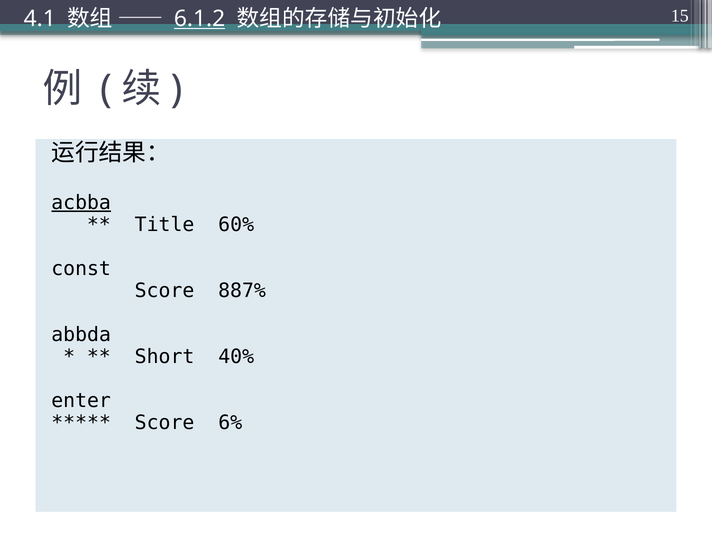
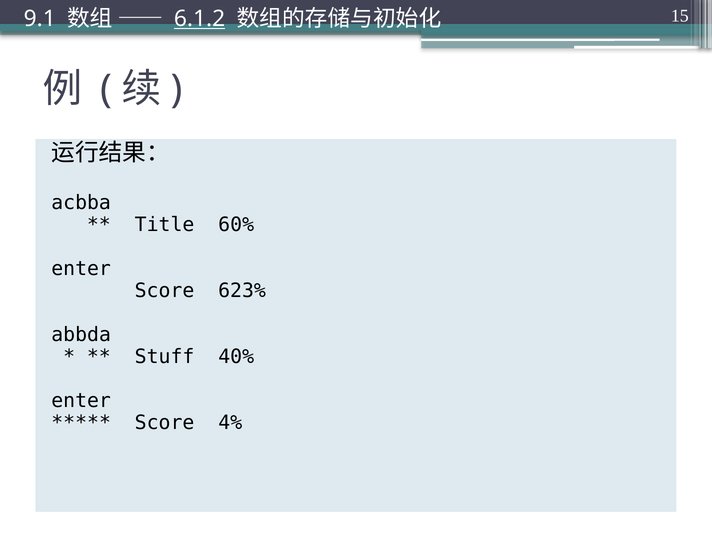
4.1: 4.1 -> 9.1
acbba underline: present -> none
const at (81, 269): const -> enter
887%: 887% -> 623%
Short: Short -> Stuff
6%: 6% -> 4%
